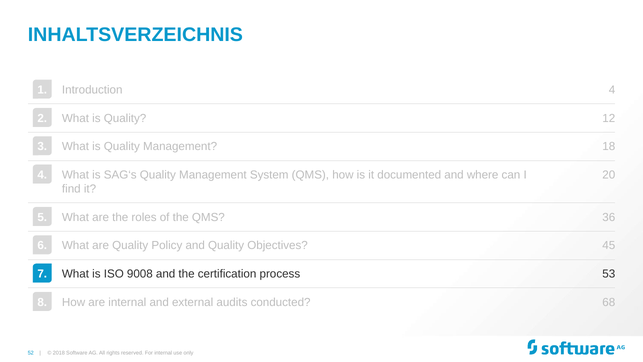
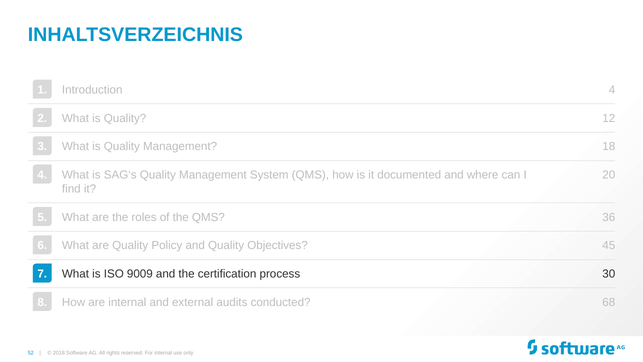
53: 53 -> 30
9008: 9008 -> 9009
